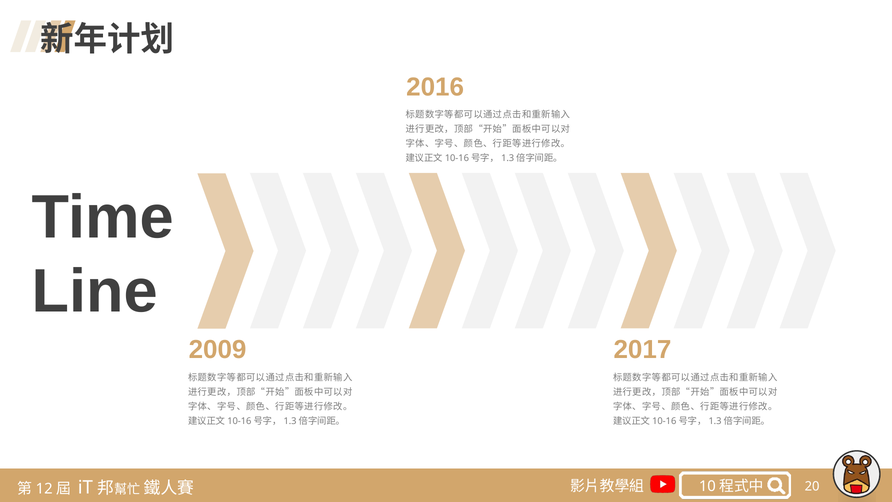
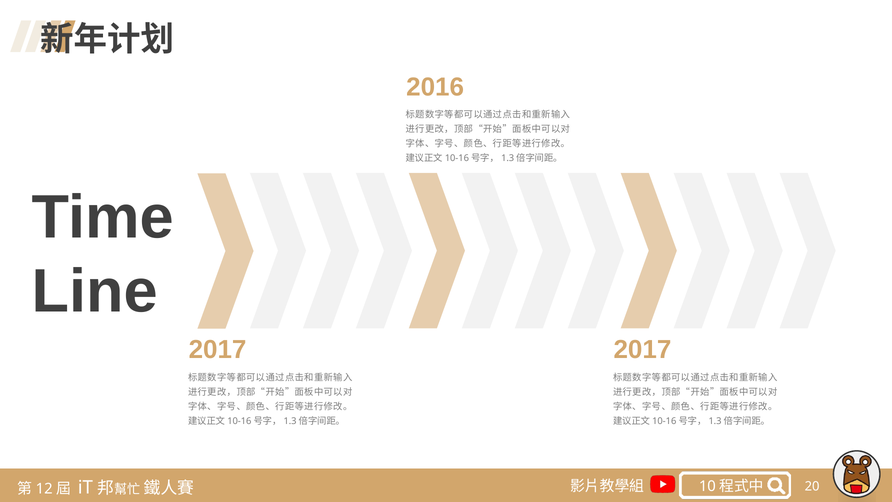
2009 at (218, 350): 2009 -> 2017
